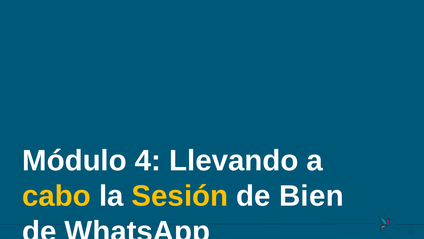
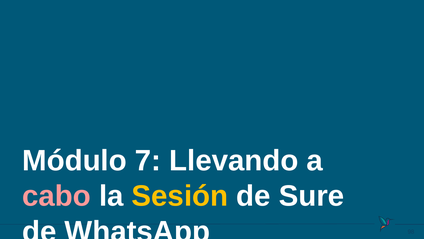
4: 4 -> 7
cabo colour: yellow -> pink
Bien: Bien -> Sure
